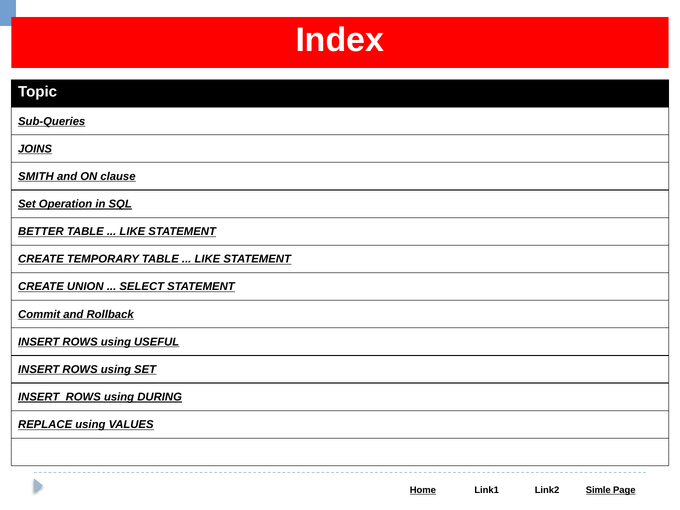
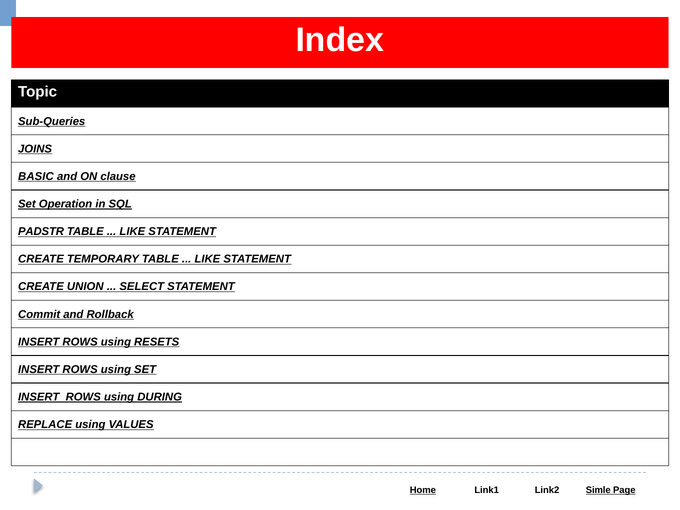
SMITH: SMITH -> BASIC
BETTER: BETTER -> PADSTR
USEFUL: USEFUL -> RESETS
